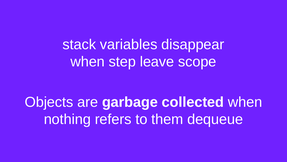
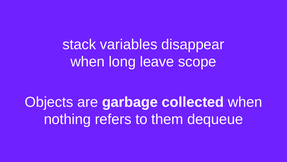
step: step -> long
